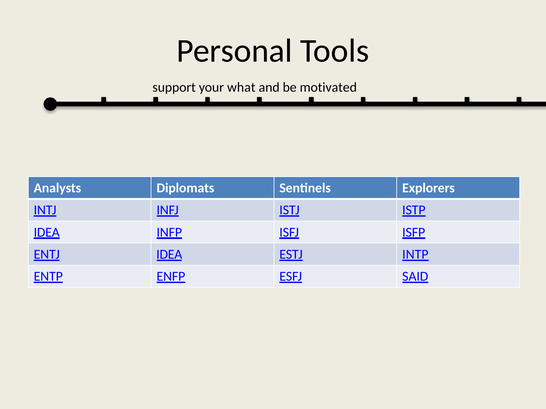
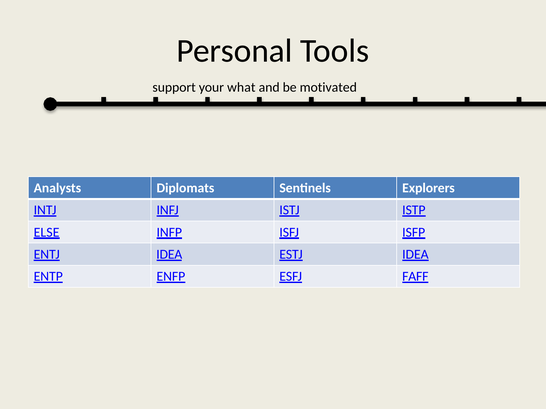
IDEA at (47, 233): IDEA -> ELSE
ESTJ INTP: INTP -> IDEA
SAID: SAID -> FAFF
